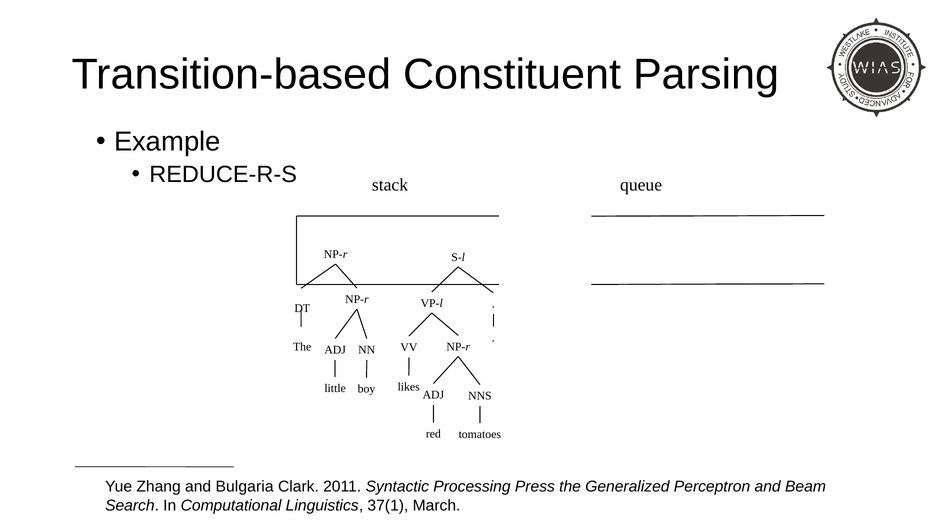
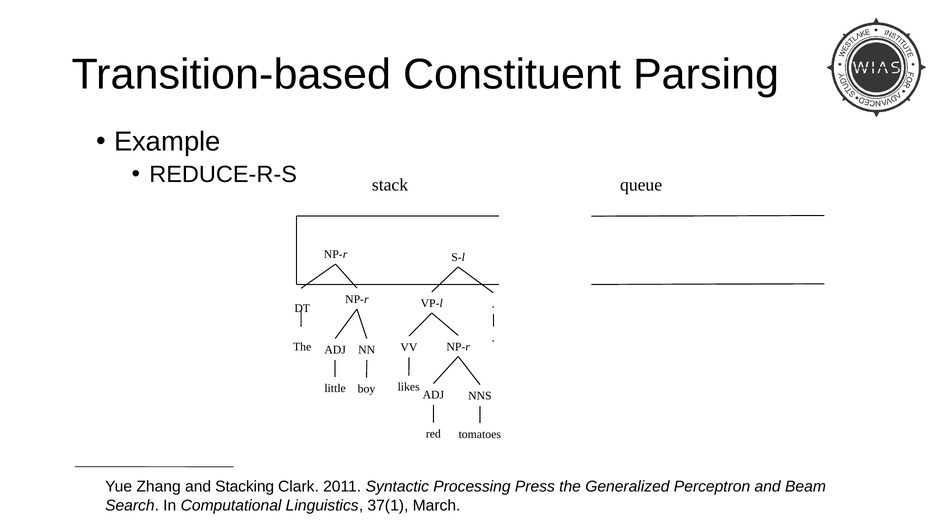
Bulgaria: Bulgaria -> Stacking
